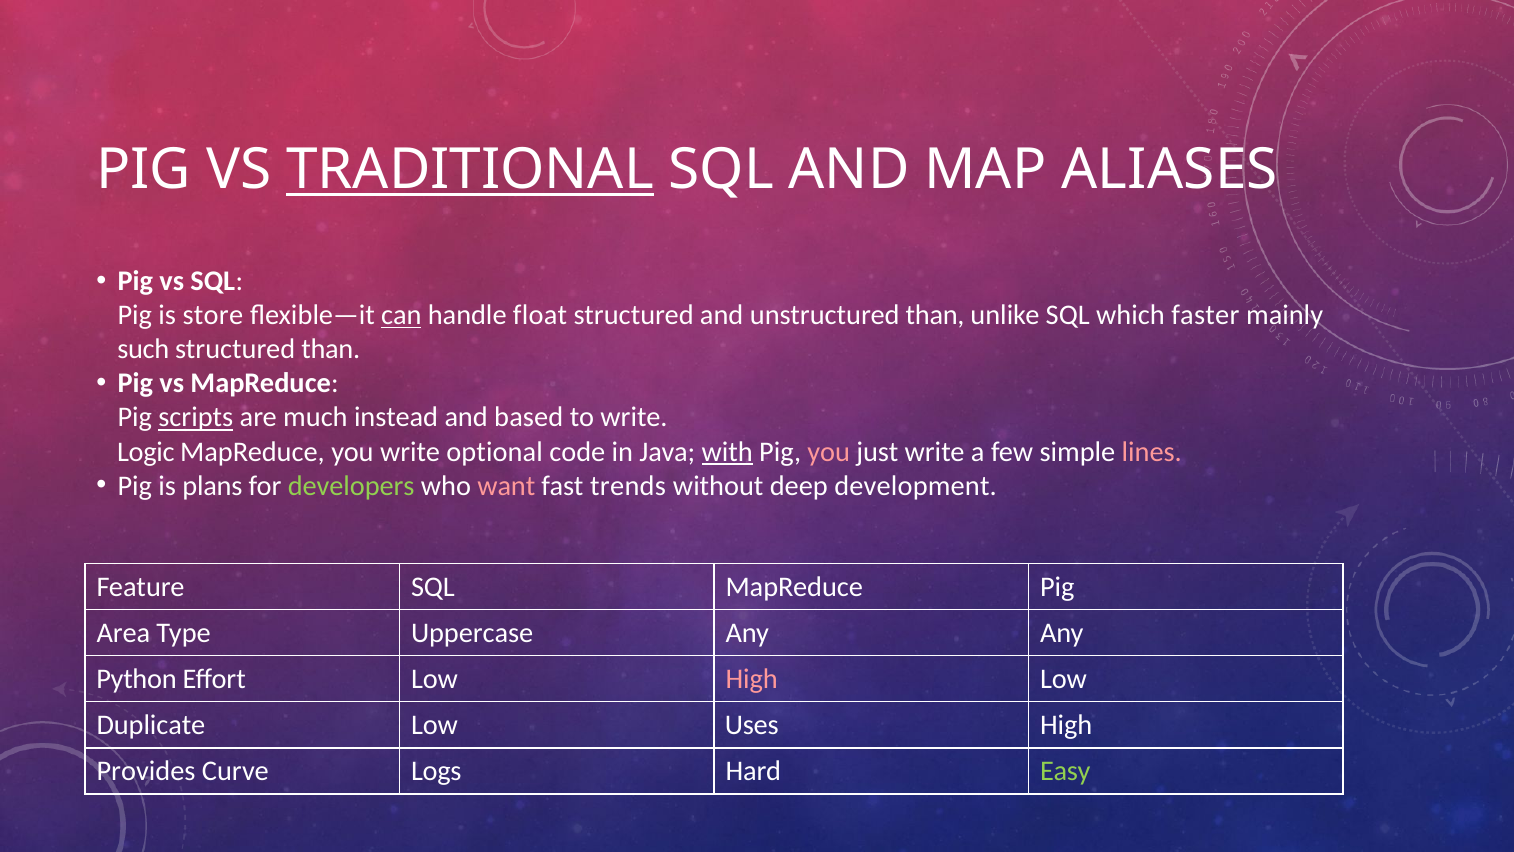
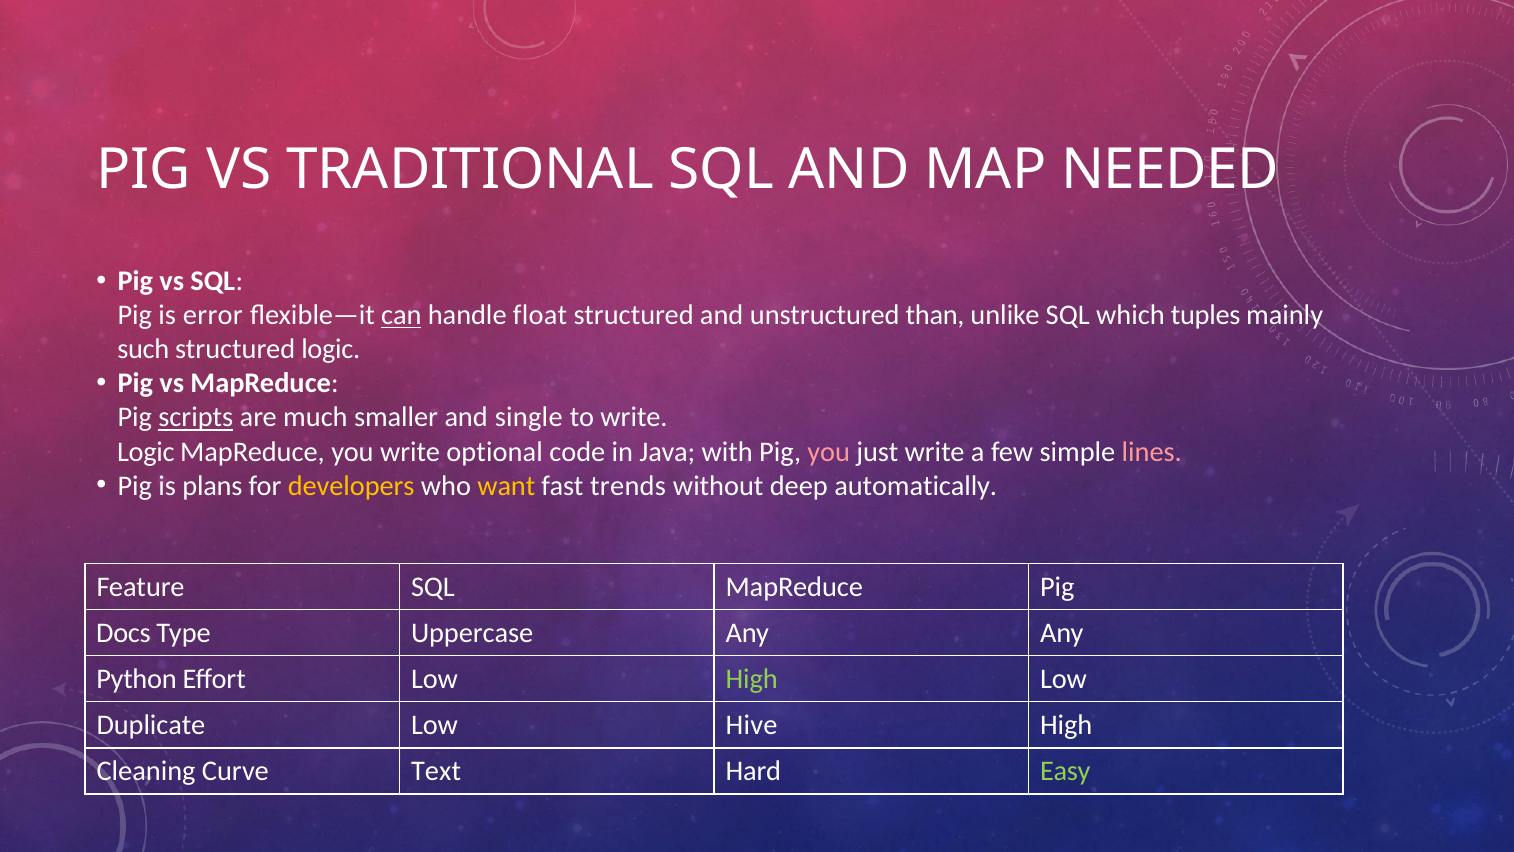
TRADITIONAL underline: present -> none
ALIASES: ALIASES -> NEEDED
store: store -> error
faster: faster -> tuples
structured than: than -> logic
instead: instead -> smaller
based: based -> single
with underline: present -> none
developers colour: light green -> yellow
want colour: pink -> yellow
development: development -> automatically
Area: Area -> Docs
High at (752, 679) colour: pink -> light green
Uses: Uses -> Hive
Provides: Provides -> Cleaning
Logs: Logs -> Text
